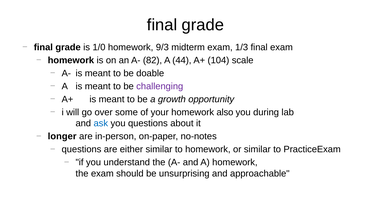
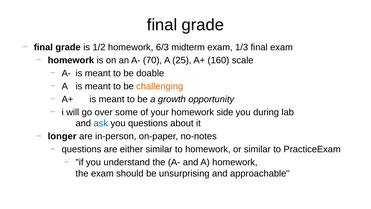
1/0: 1/0 -> 1/2
9/3: 9/3 -> 6/3
82: 82 -> 70
44: 44 -> 25
104: 104 -> 160
challenging colour: purple -> orange
also: also -> side
